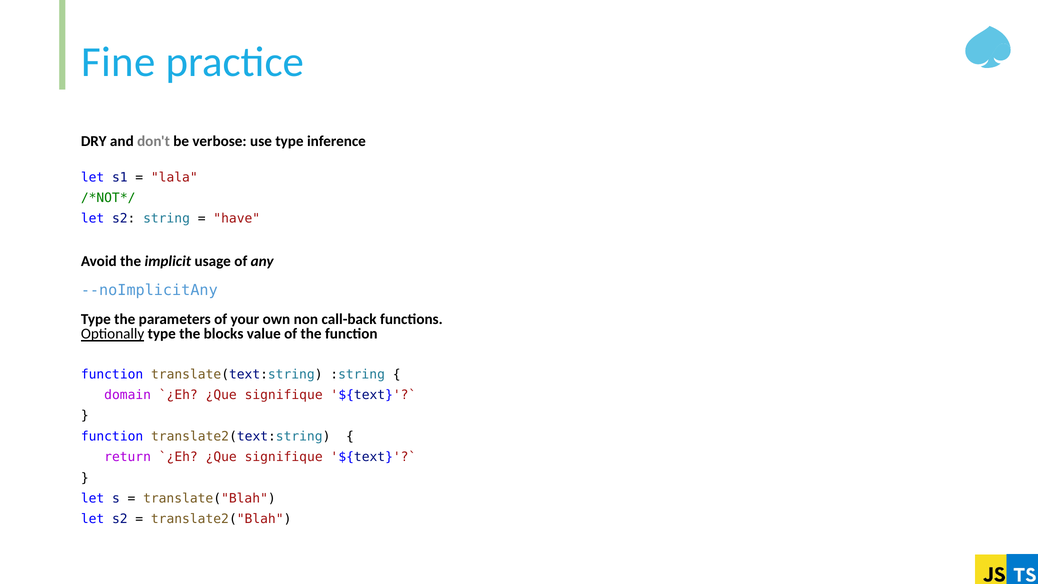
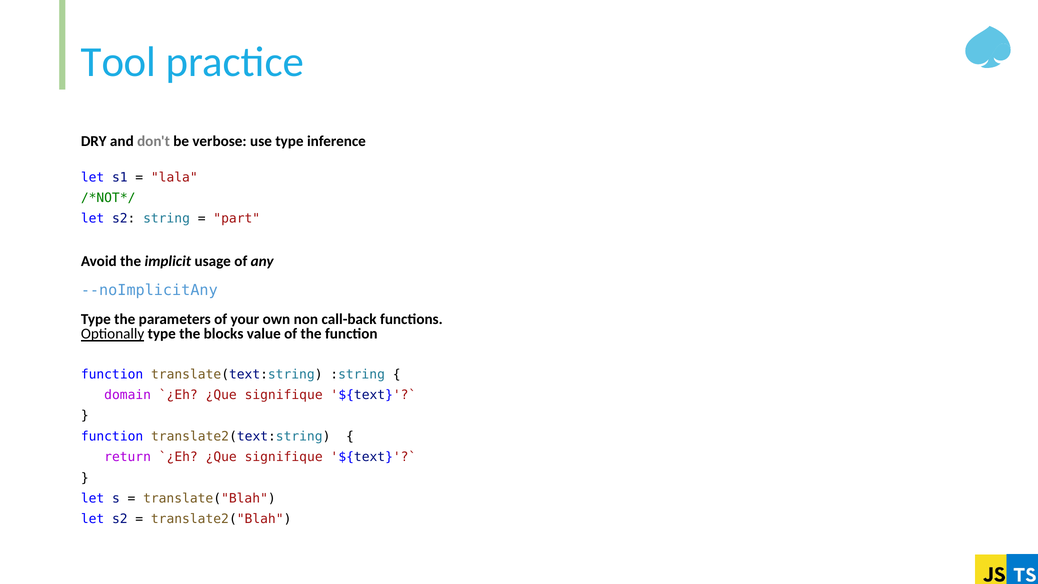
Fine: Fine -> Tool
have: have -> part
